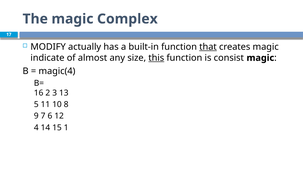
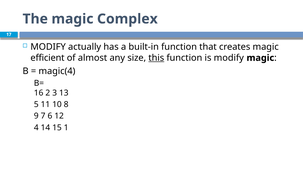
that underline: present -> none
indicate: indicate -> efficient
is consist: consist -> modify
